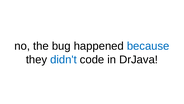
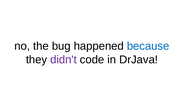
didn't colour: blue -> purple
